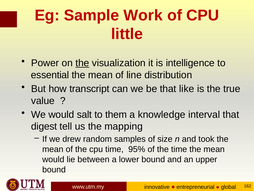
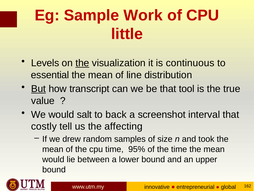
Power: Power -> Levels
intelligence: intelligence -> continuous
But underline: none -> present
like: like -> tool
them: them -> back
knowledge: knowledge -> screenshot
digest: digest -> costly
mapping: mapping -> affecting
